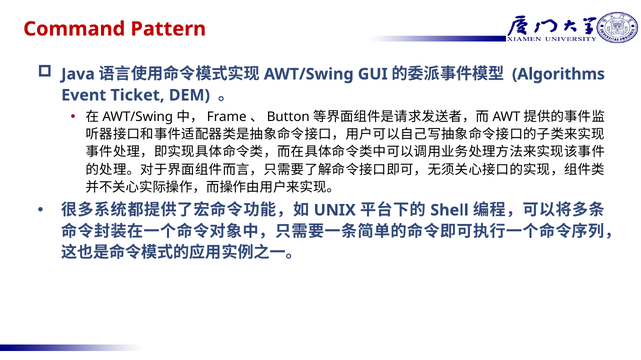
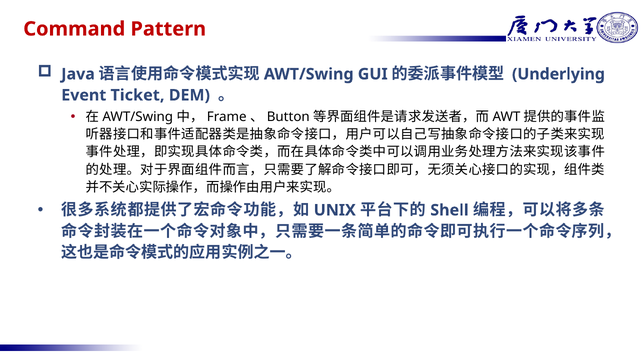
Algorithms: Algorithms -> Underlying
